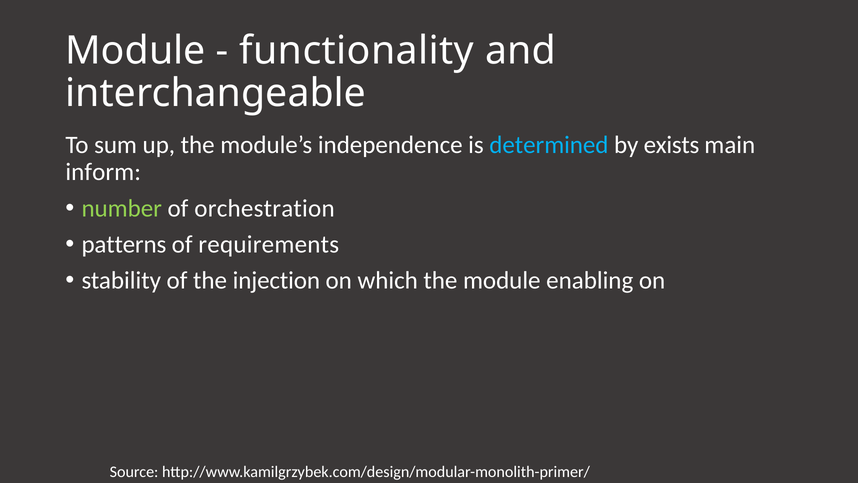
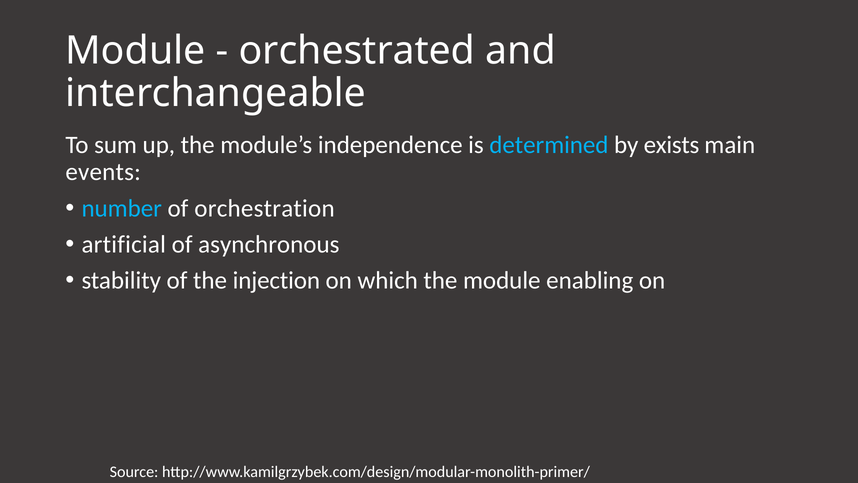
functionality: functionality -> orchestrated
inform: inform -> events
number colour: light green -> light blue
patterns: patterns -> artificial
requirements: requirements -> asynchronous
